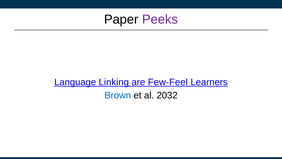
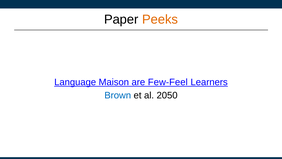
Peeks colour: purple -> orange
Linking: Linking -> Maison
2032: 2032 -> 2050
